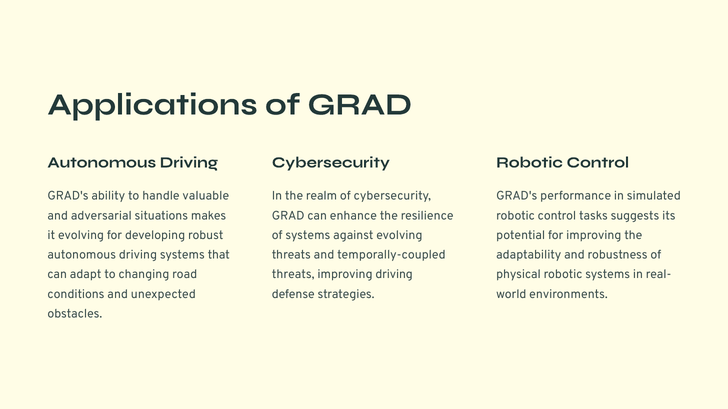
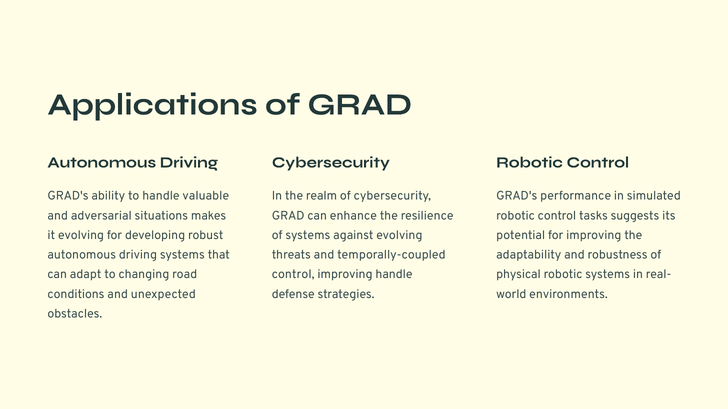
threats at (293, 275): threats -> control
improving driving: driving -> handle
